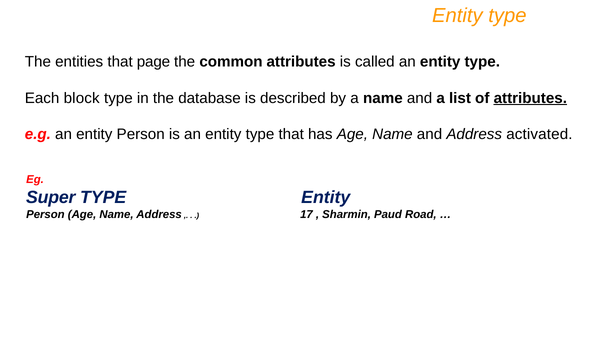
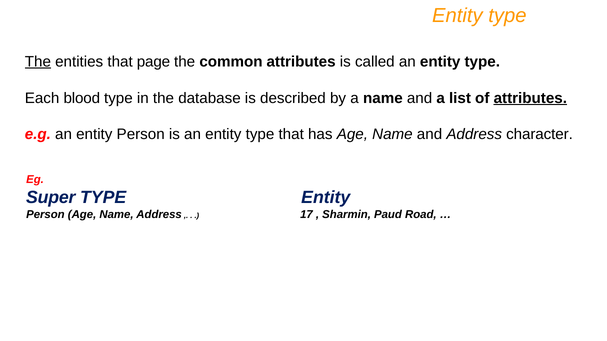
The at (38, 62) underline: none -> present
block: block -> blood
activated: activated -> character
